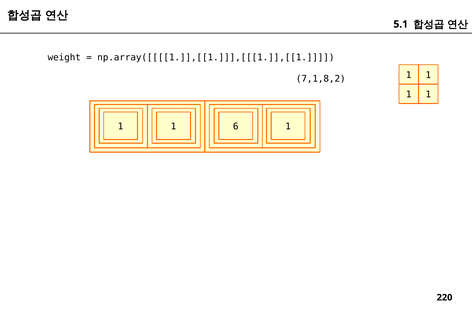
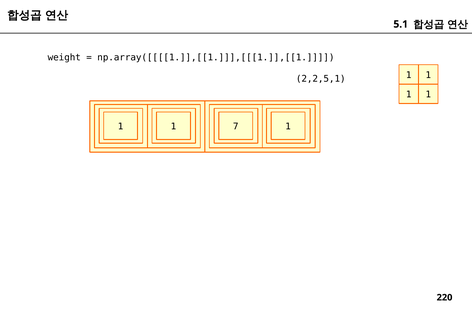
7,1,8,2: 7,1,8,2 -> 2,2,5,1
6: 6 -> 7
